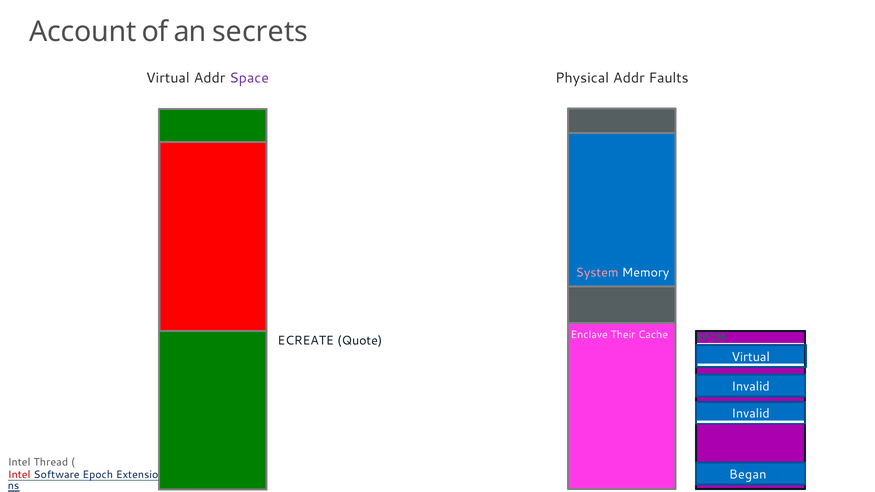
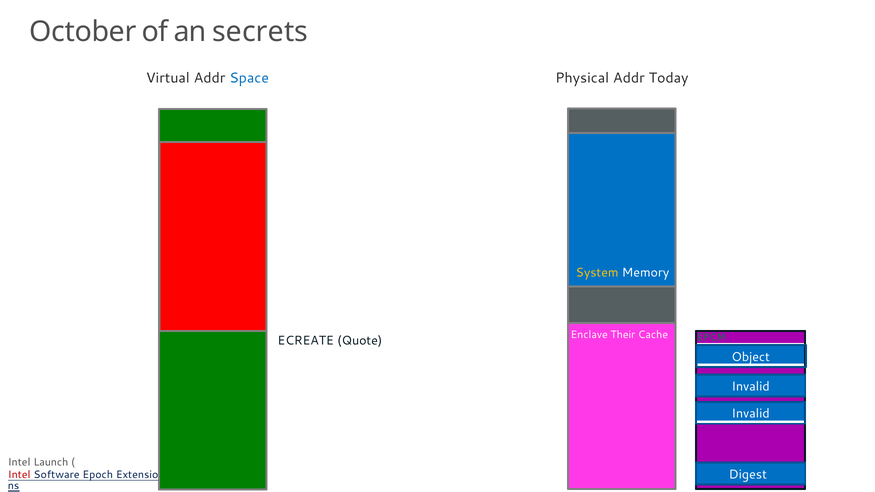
Account: Account -> October
Space colour: purple -> blue
Faults: Faults -> Today
System colour: pink -> yellow
Virtual at (751, 357): Virtual -> Object
Thread: Thread -> Launch
Began: Began -> Digest
